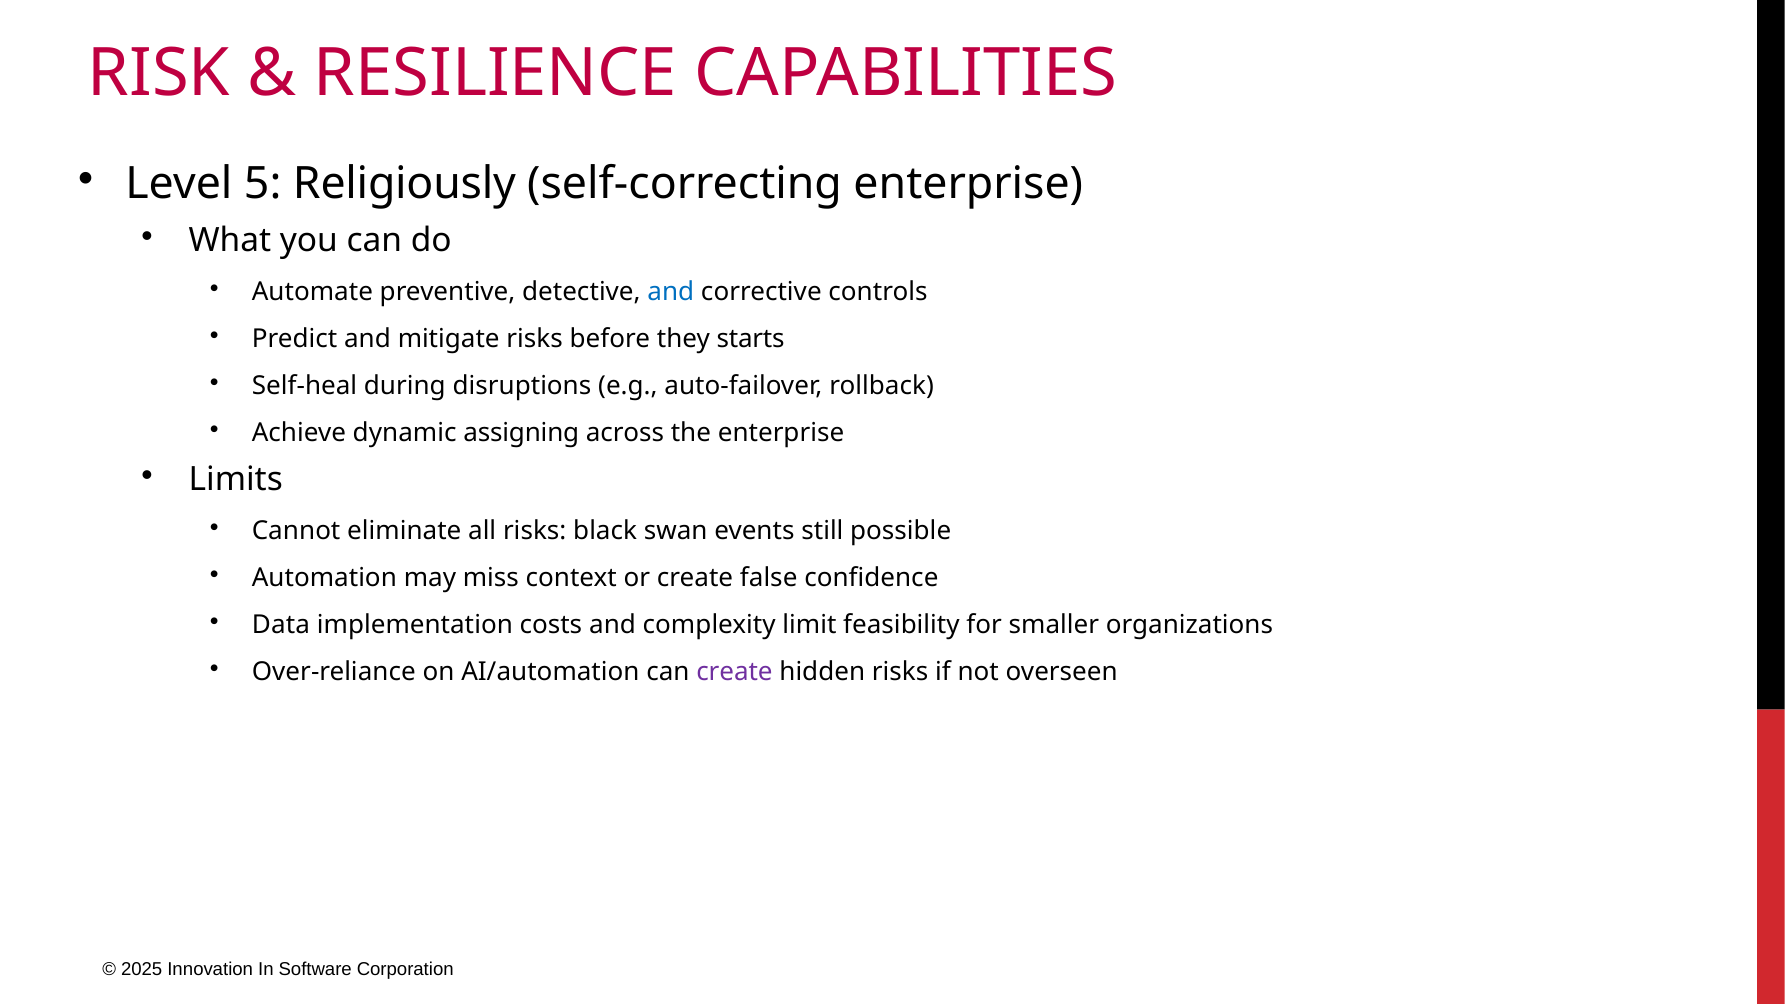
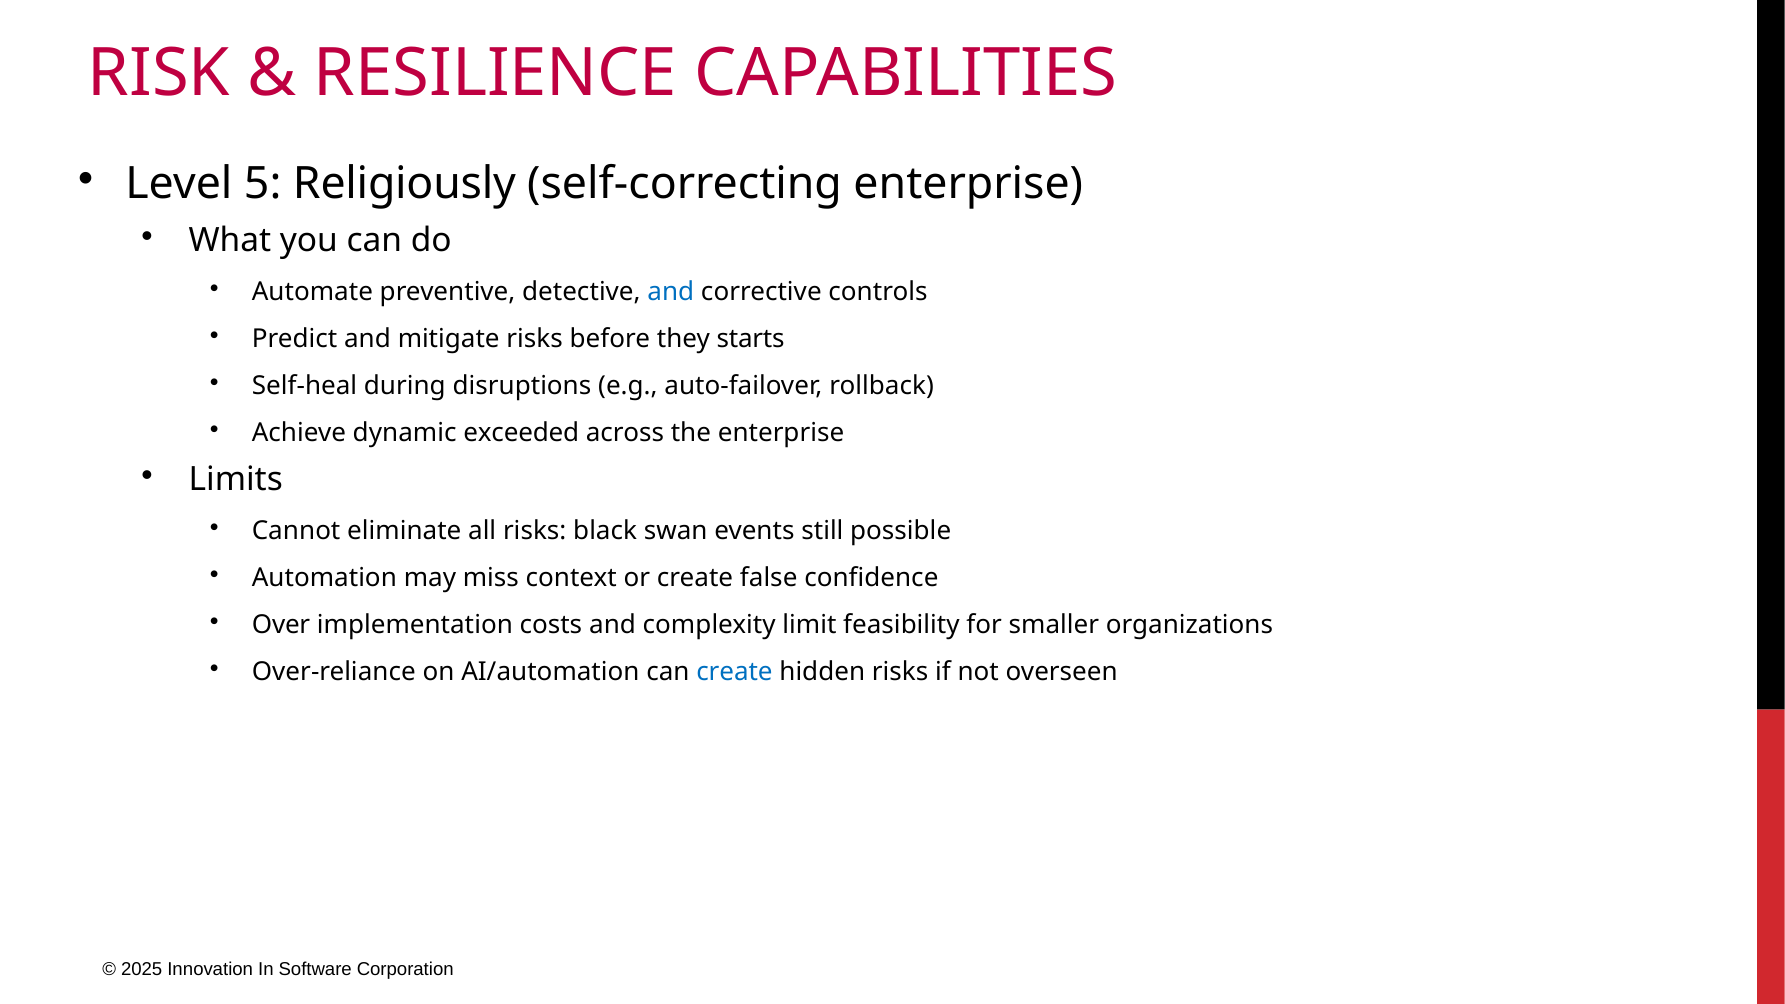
assigning: assigning -> exceeded
Data: Data -> Over
create at (734, 672) colour: purple -> blue
